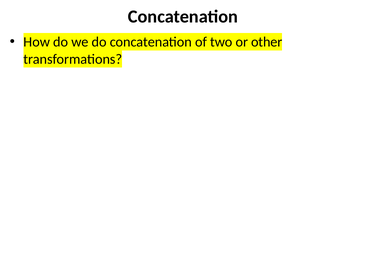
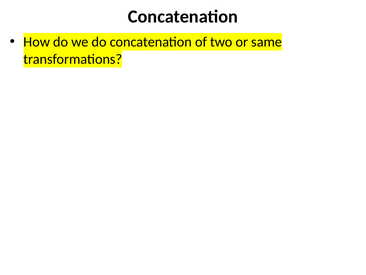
other: other -> same
